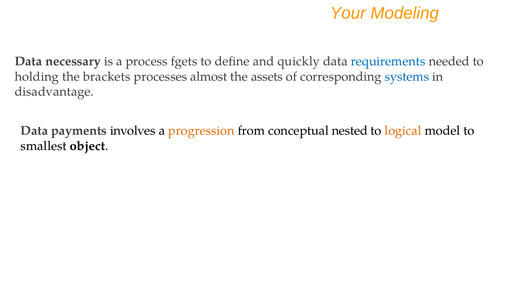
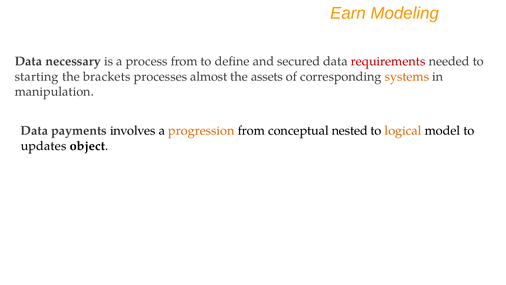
Your: Your -> Earn
process fgets: fgets -> from
quickly: quickly -> secured
requirements colour: blue -> red
holding: holding -> starting
systems colour: blue -> orange
disadvantage: disadvantage -> manipulation
smallest: smallest -> updates
